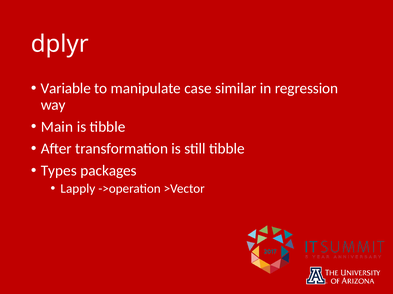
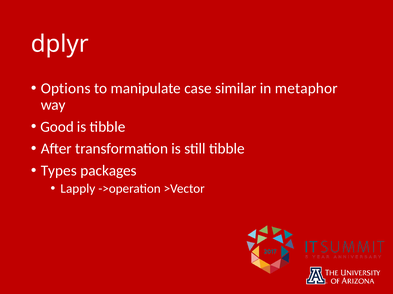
Variable: Variable -> Options
regression: regression -> metaphor
Main: Main -> Good
